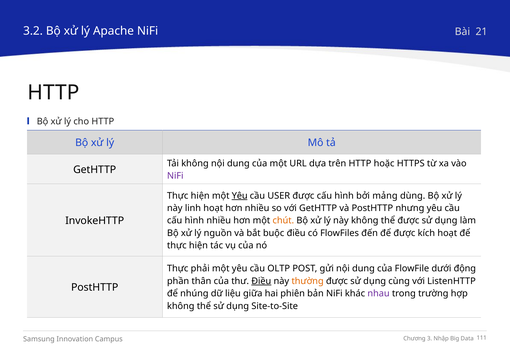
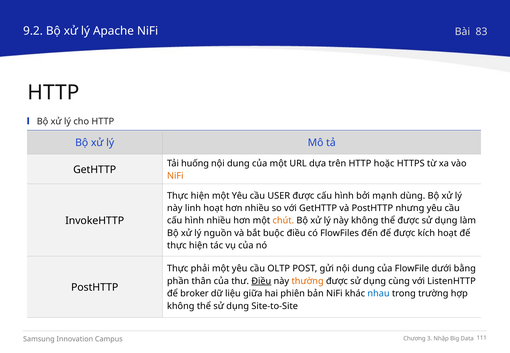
3.2: 3.2 -> 9.2
21: 21 -> 83
Tải không: không -> huống
NiFi at (175, 176) colour: purple -> orange
Yêu at (240, 196) underline: present -> none
mảng: mảng -> mạnh
động: động -> bằng
nhúng: nhúng -> broker
nhau colour: purple -> blue
